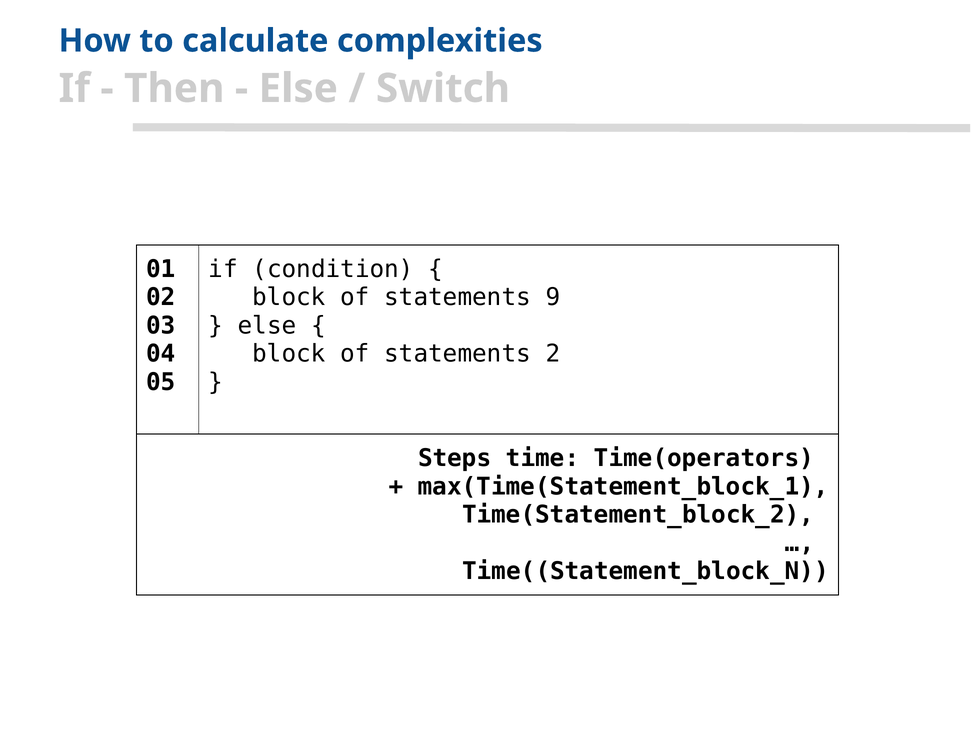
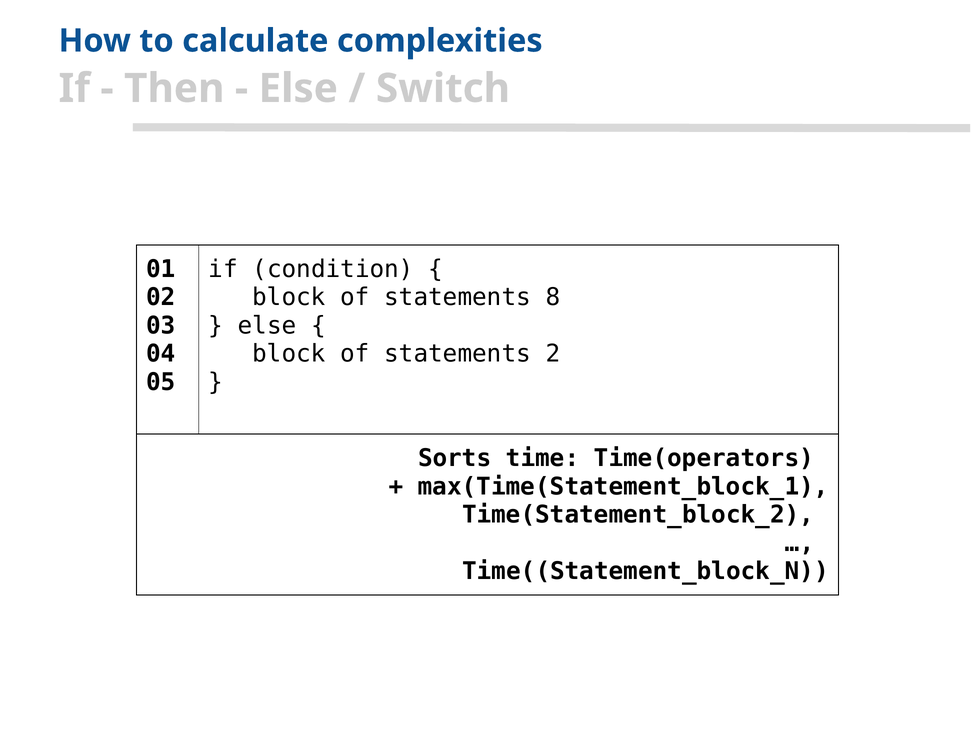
9: 9 -> 8
Steps: Steps -> Sorts
